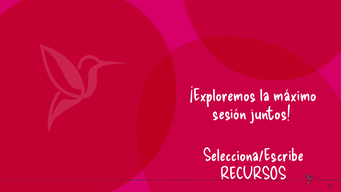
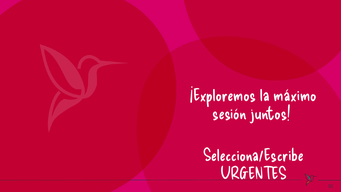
RECURSOS: RECURSOS -> URGENTES
